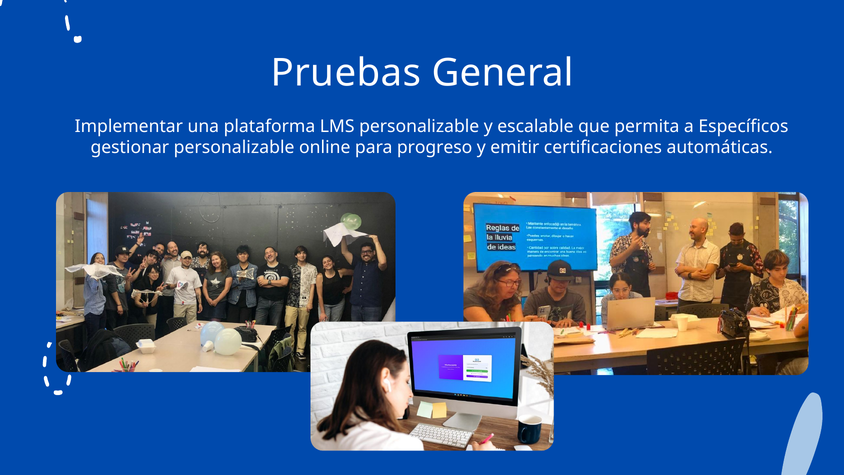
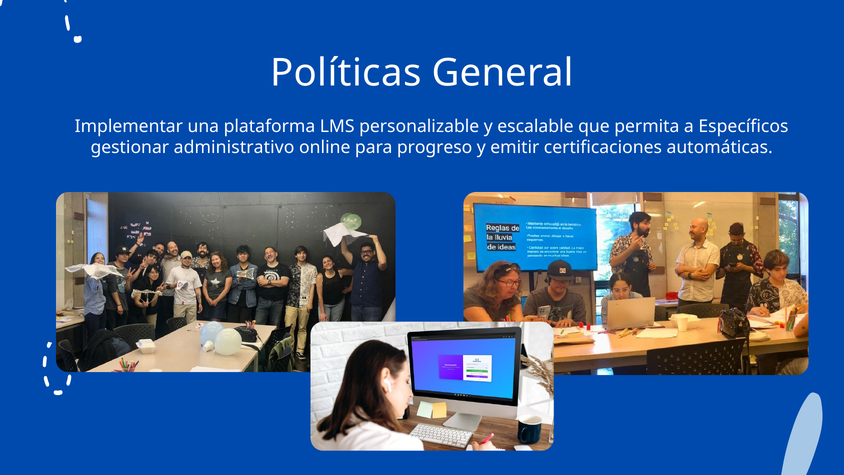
Pruebas: Pruebas -> Políticas
gestionar personalizable: personalizable -> administrativo
